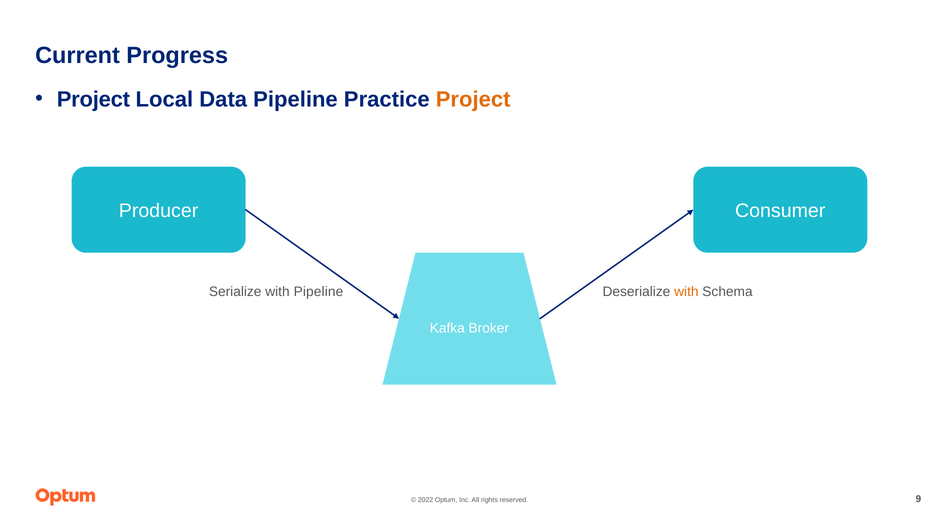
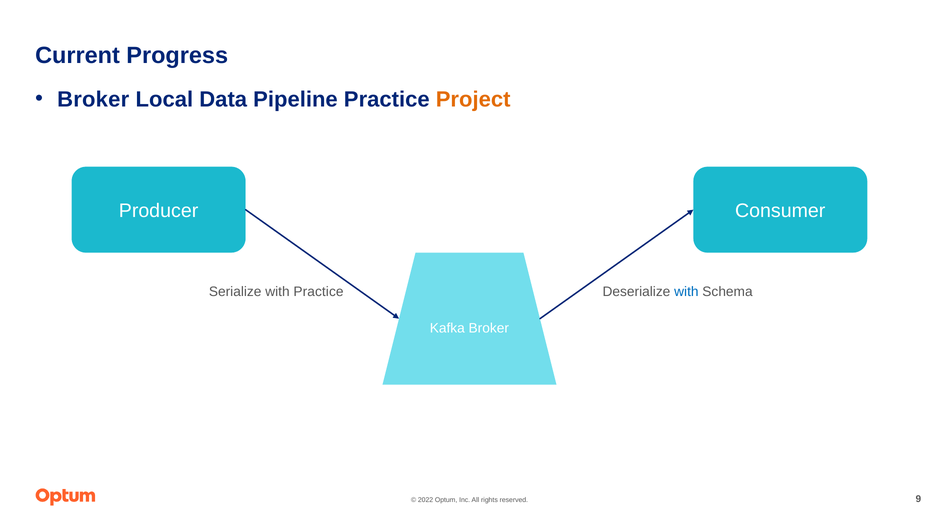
Project at (93, 99): Project -> Broker
with Pipeline: Pipeline -> Practice
with at (686, 292) colour: orange -> blue
